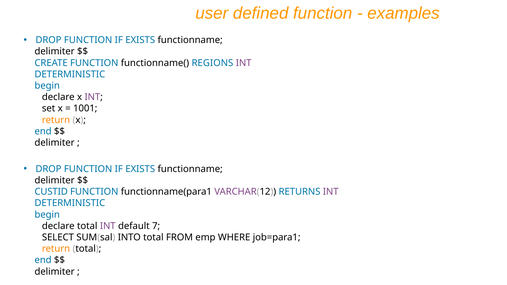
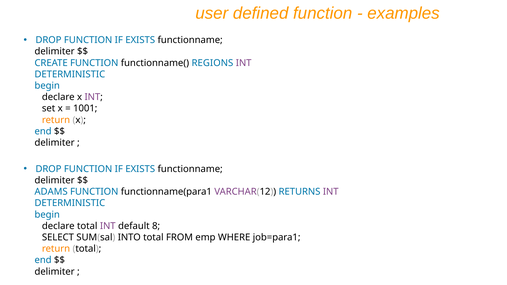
CUSTID: CUSTID -> ADAMS
7: 7 -> 8
